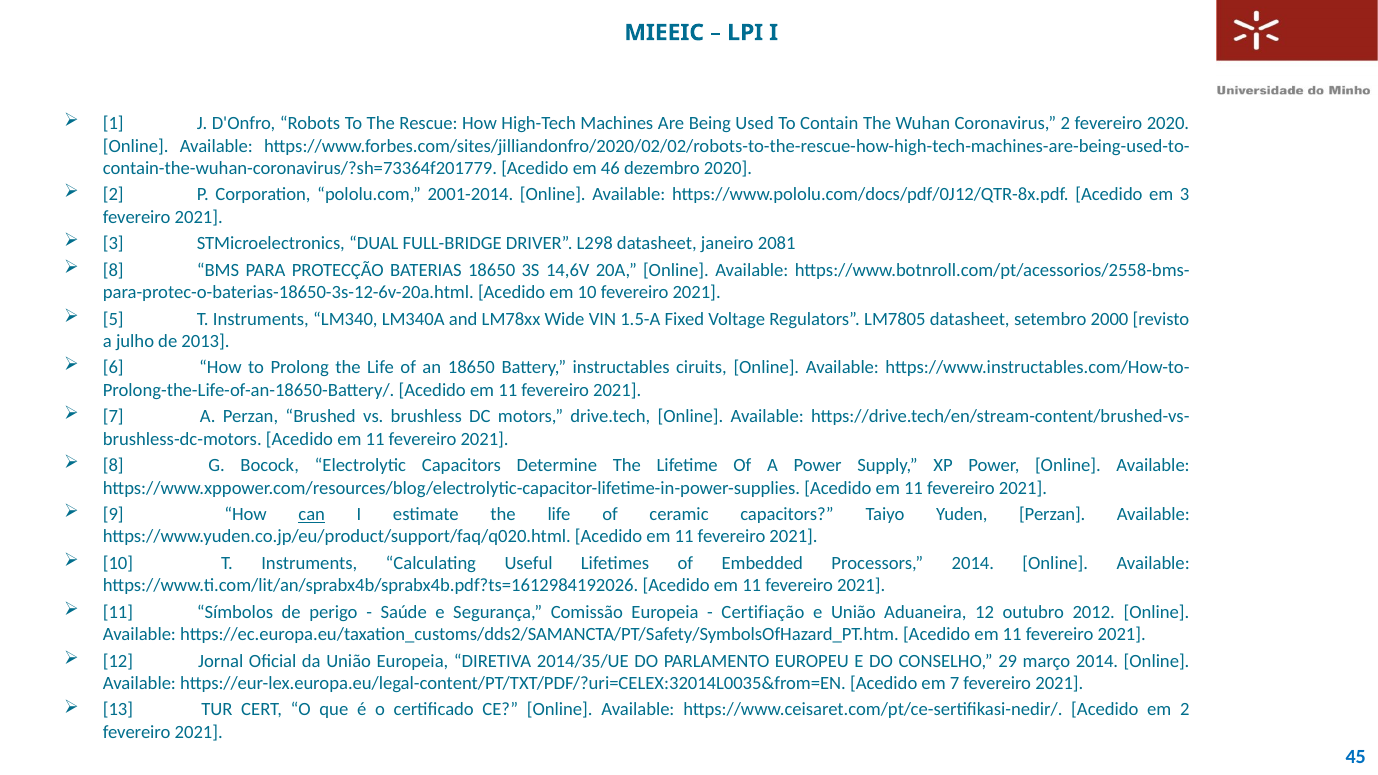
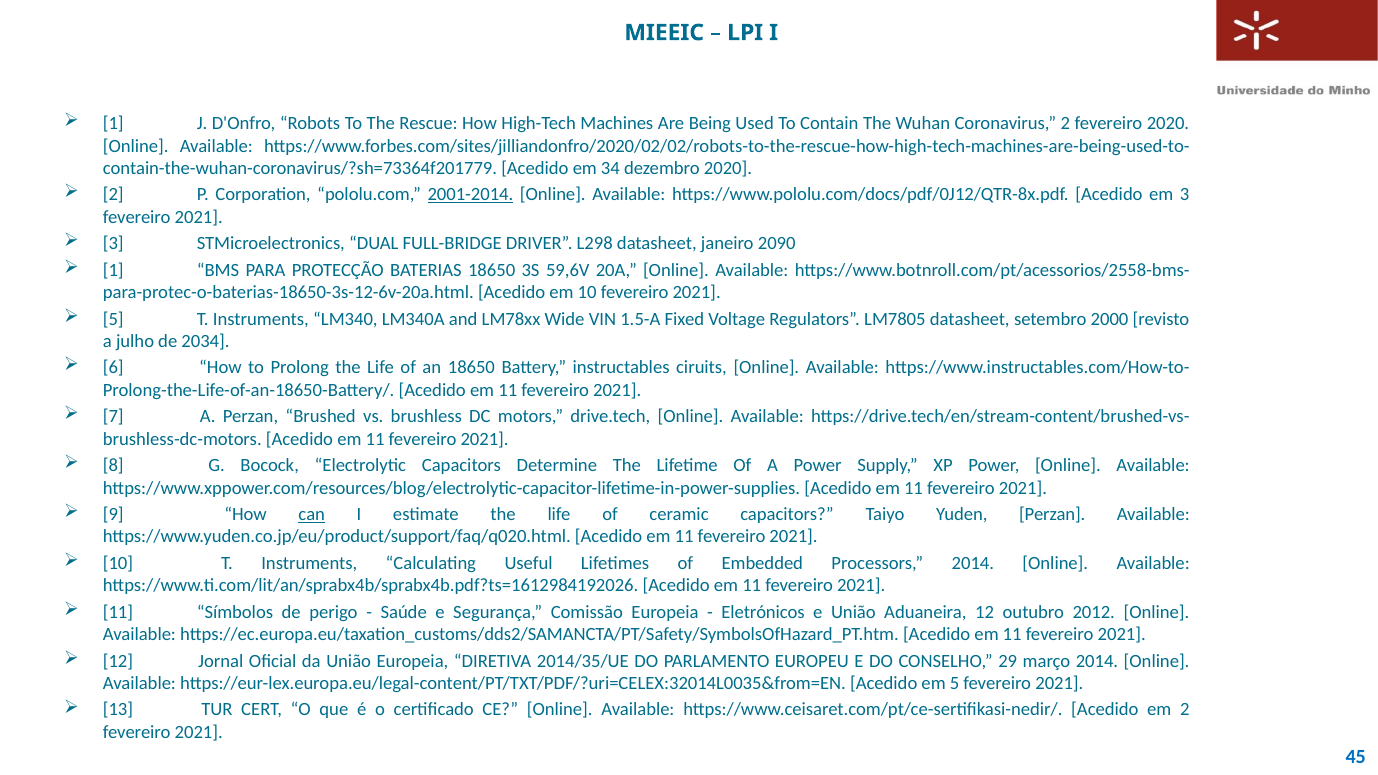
46: 46 -> 34
2001-2014 underline: none -> present
2081: 2081 -> 2090
8 at (113, 270): 8 -> 1
14,6V: 14,6V -> 59,6V
2013: 2013 -> 2034
Certifiação: Certifiação -> Eletrónicos
em 7: 7 -> 5
